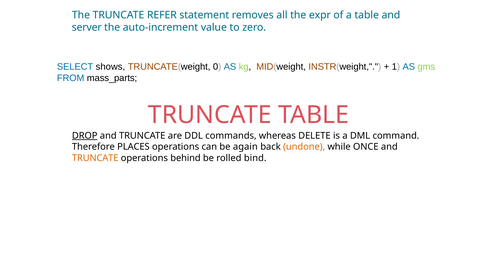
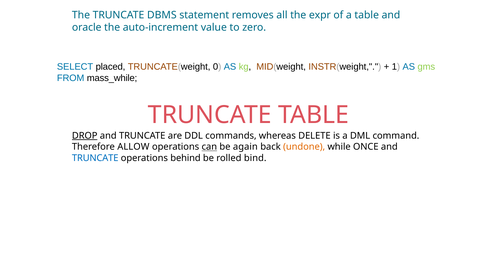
REFER: REFER -> DBMS
server: server -> oracle
shows: shows -> placed
mass_parts: mass_parts -> mass_while
PLACES: PLACES -> ALLOW
can underline: none -> present
TRUNCATE at (95, 158) colour: orange -> blue
